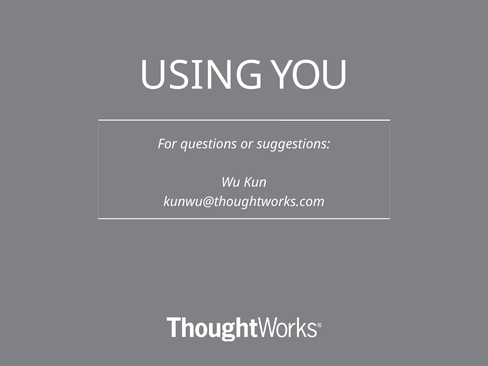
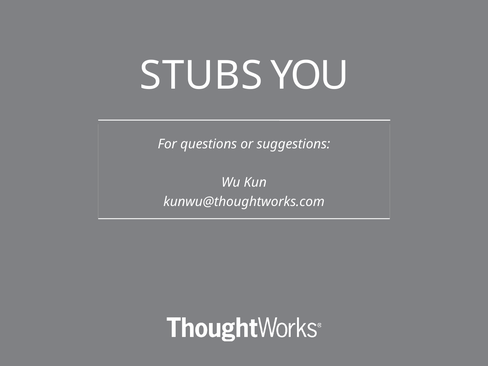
USING: USING -> STUBS
